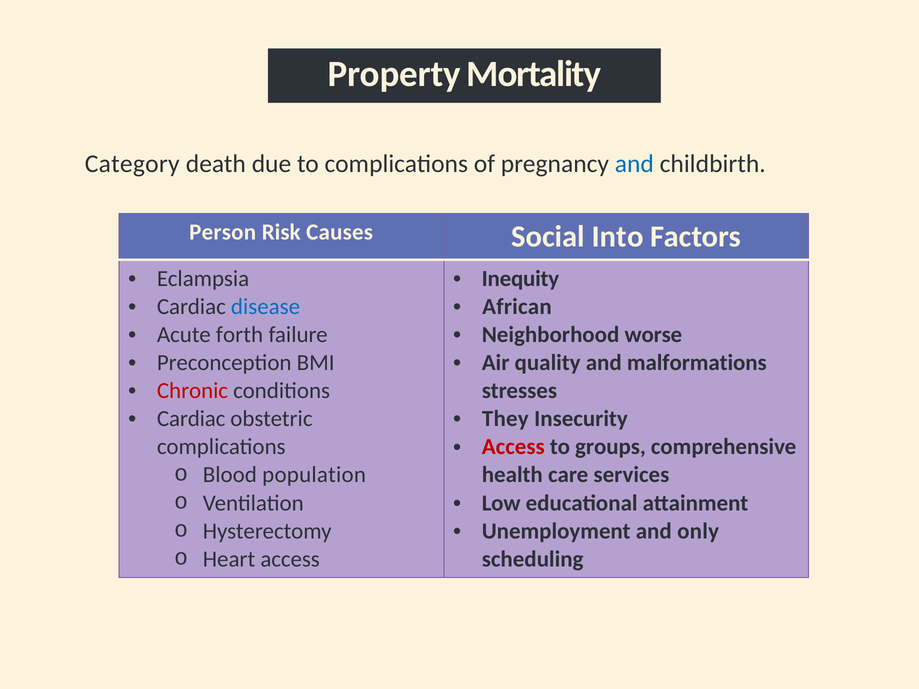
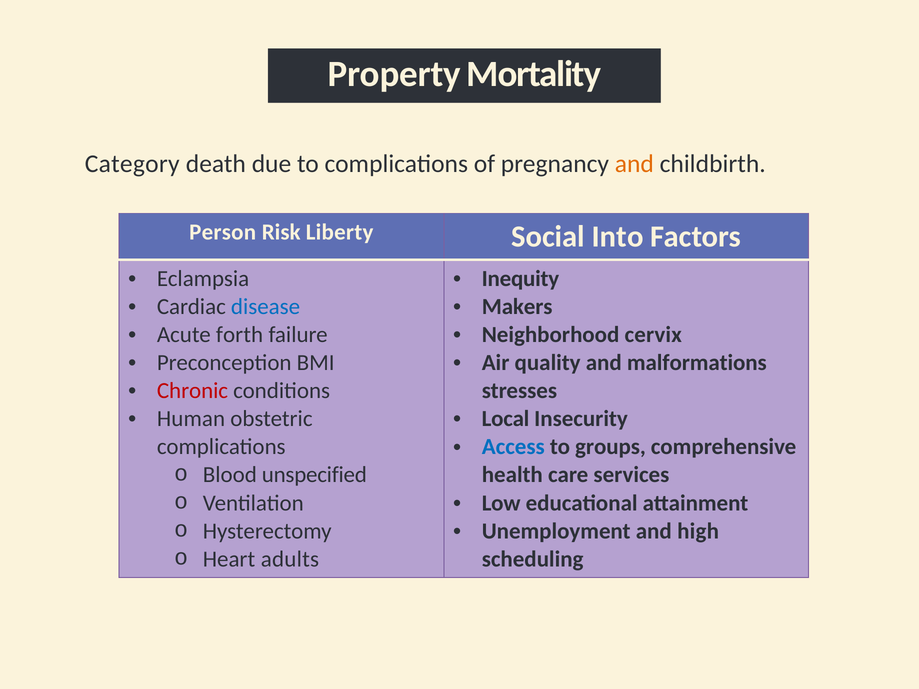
and at (634, 164) colour: blue -> orange
Causes: Causes -> Liberty
African: African -> Makers
worse: worse -> cervix
Cardiac at (191, 419): Cardiac -> Human
They: They -> Local
Access at (513, 447) colour: red -> blue
population: population -> unspecified
only: only -> high
Heart access: access -> adults
